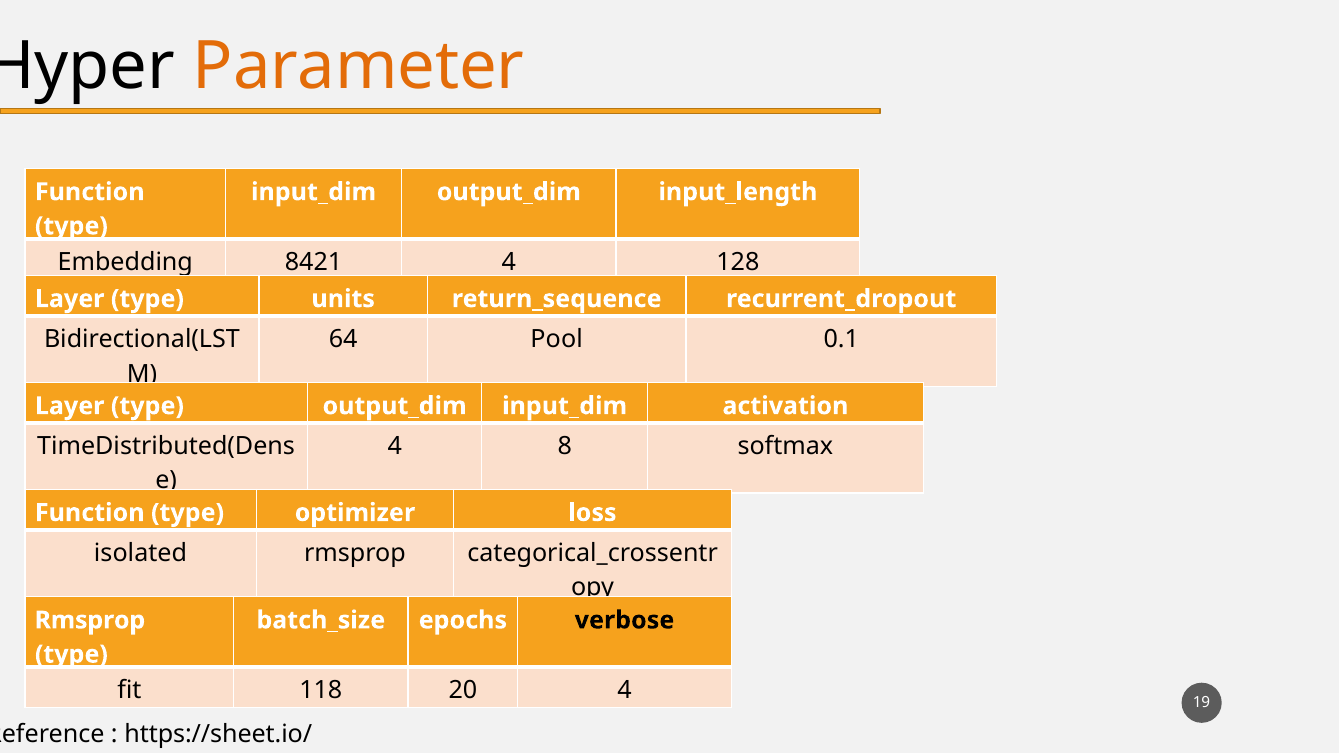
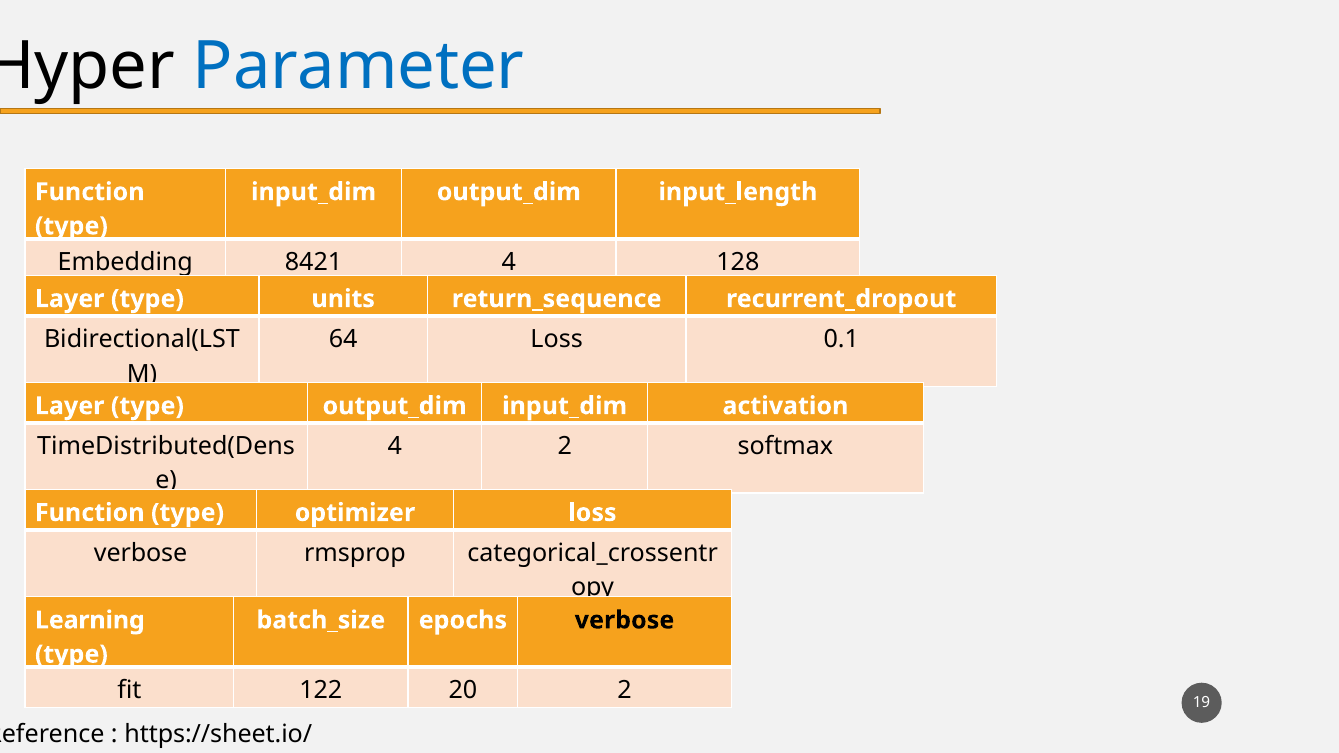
Parameter colour: orange -> blue
64 Pool: Pool -> Loss
4 8: 8 -> 2
isolated at (141, 554): isolated -> verbose
Rmsprop at (90, 620): Rmsprop -> Learning
118: 118 -> 122
20 4: 4 -> 2
